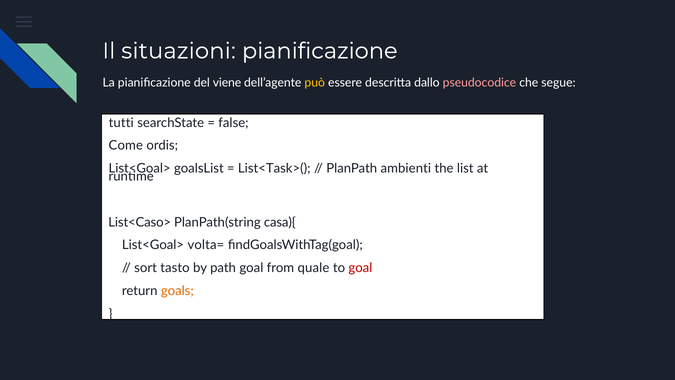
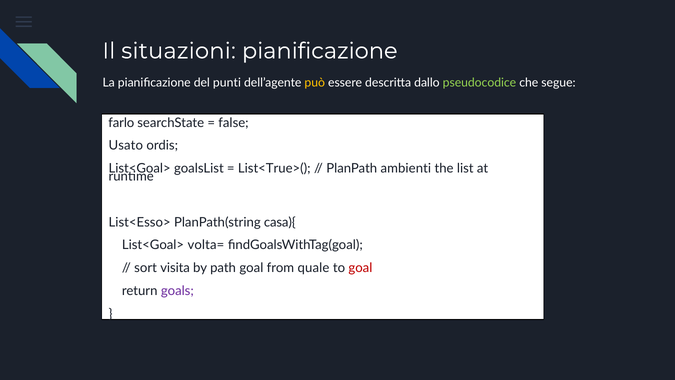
viene: viene -> punti
pseudocodice colour: pink -> light green
tutti: tutti -> farlo
Come: Come -> Usato
List<Task>(: List<Task>( -> List<True>(
List<Caso>: List<Caso> -> List<Esso>
tasto: tasto -> visita
goals colour: orange -> purple
